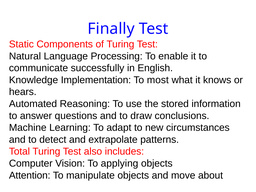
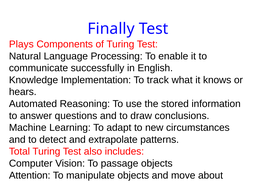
Static: Static -> Plays
most: most -> track
applying: applying -> passage
